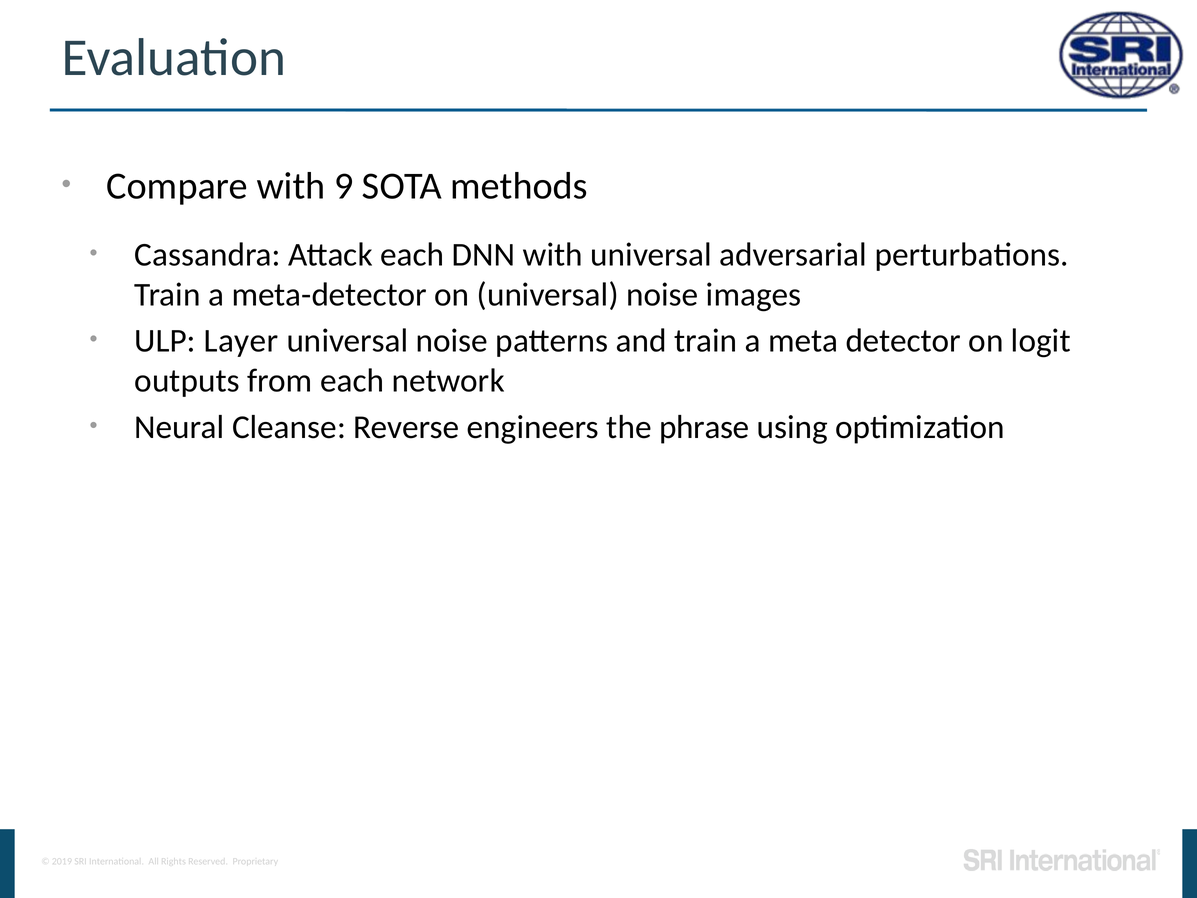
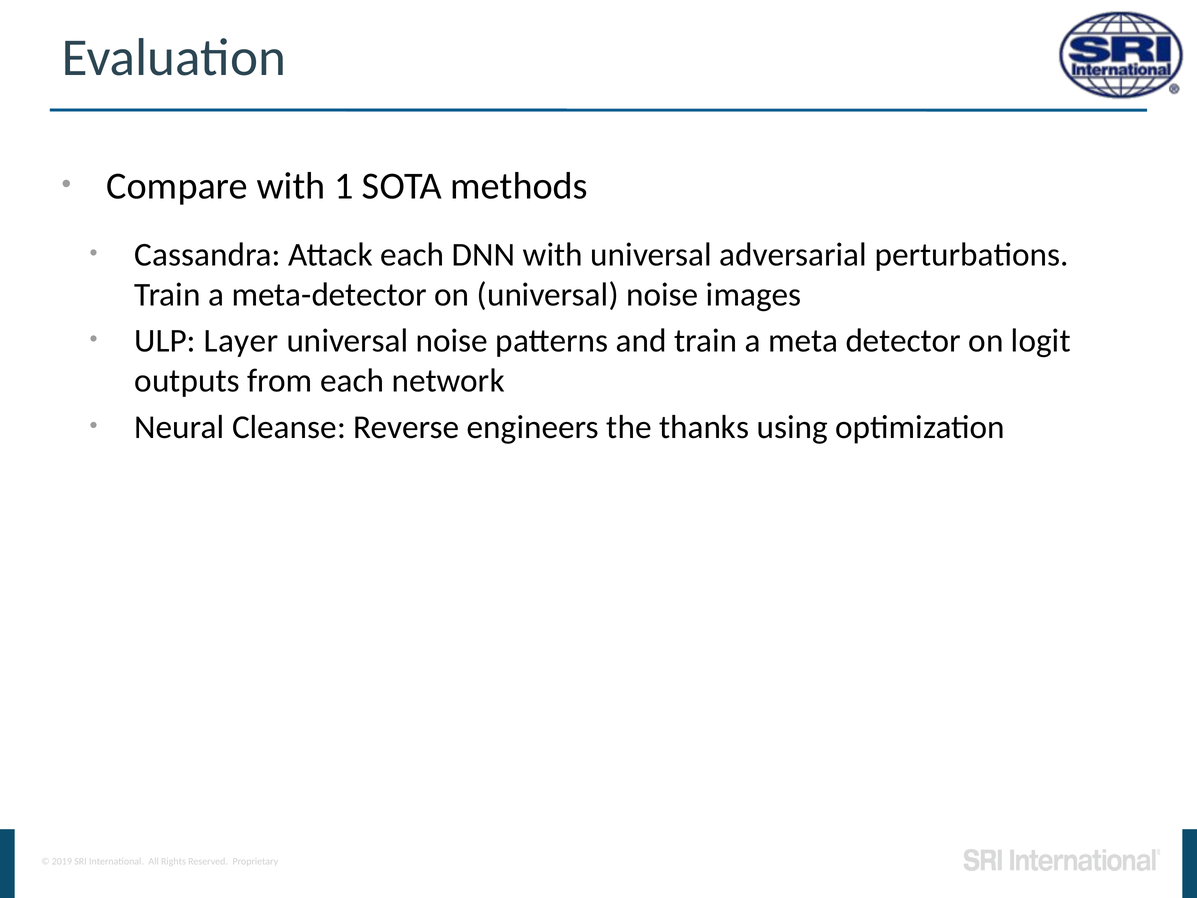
9: 9 -> 1
phrase: phrase -> thanks
